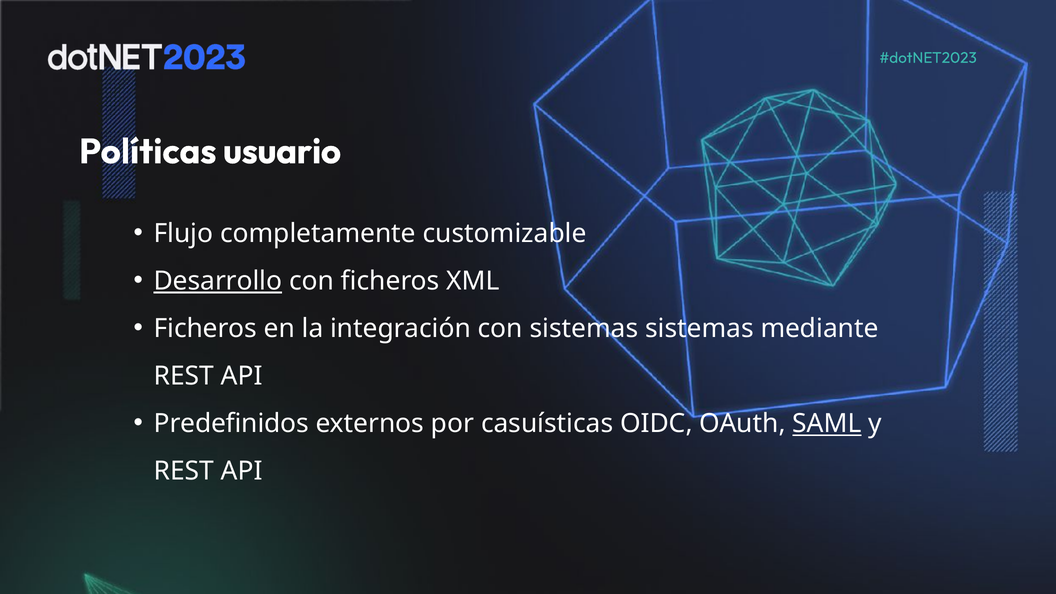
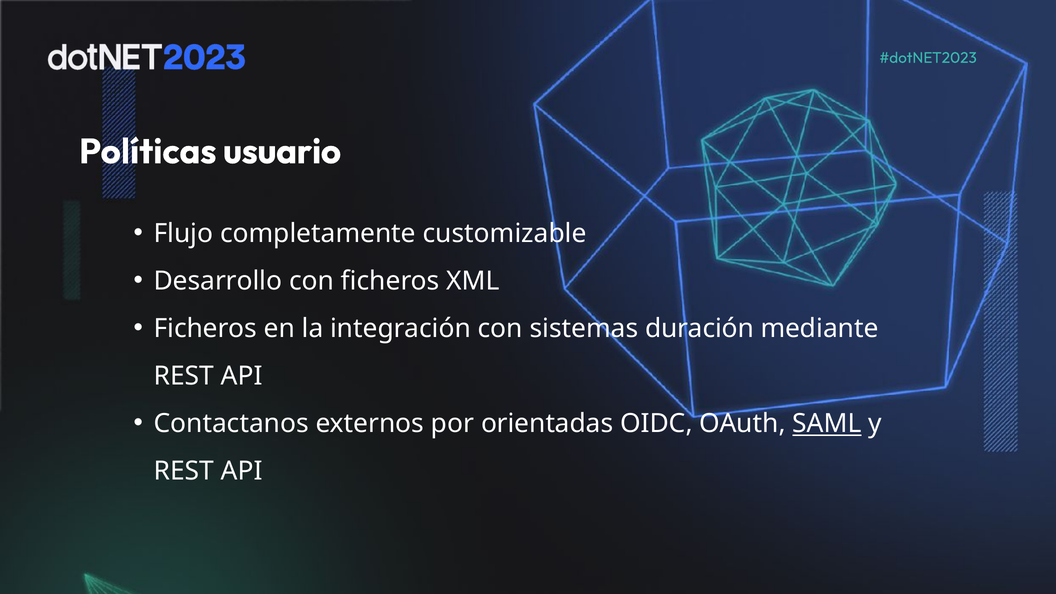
Desarrollo underline: present -> none
sistemas sistemas: sistemas -> duración
Predefinidos: Predefinidos -> Contactanos
casuísticas: casuísticas -> orientadas
